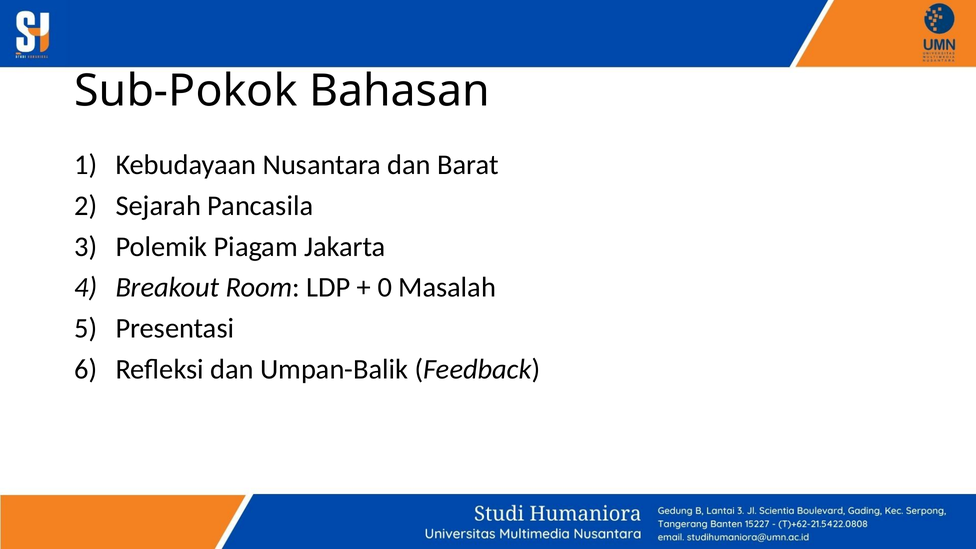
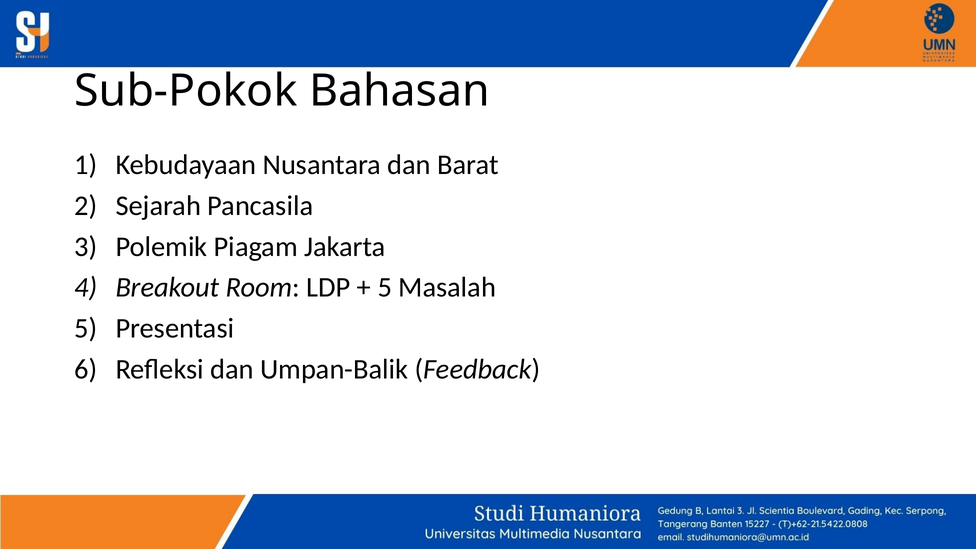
0 at (385, 288): 0 -> 5
